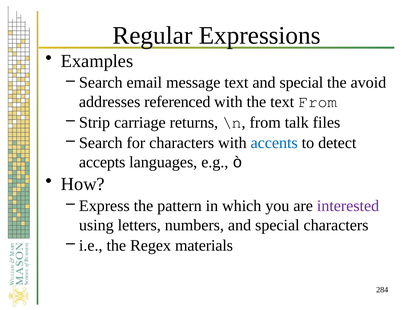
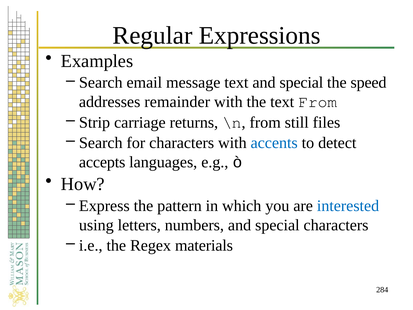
avoid: avoid -> speed
referenced: referenced -> remainder
talk: talk -> still
interested colour: purple -> blue
